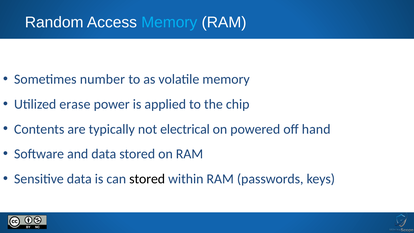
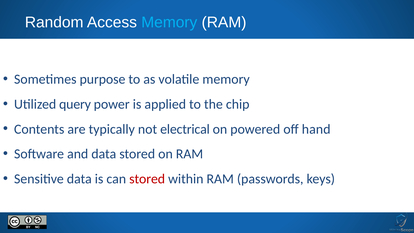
number: number -> purpose
erase: erase -> query
stored at (147, 179) colour: black -> red
